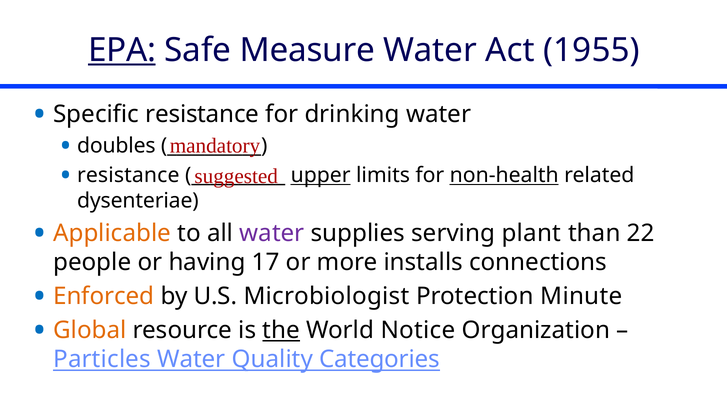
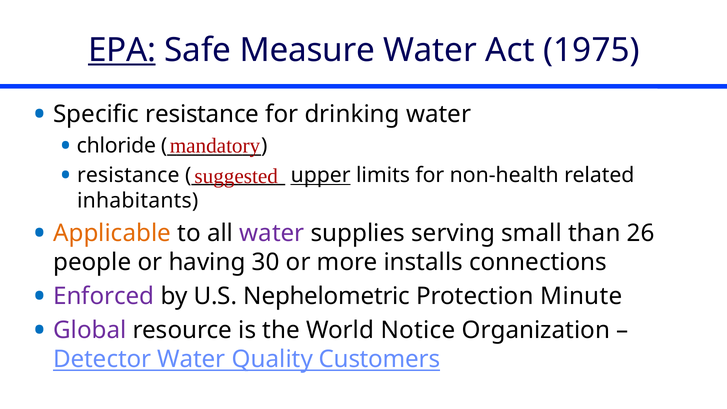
1955: 1955 -> 1975
doubles: doubles -> chloride
non-health underline: present -> none
dysenteriae: dysenteriae -> inhabitants
plant: plant -> small
22: 22 -> 26
17: 17 -> 30
Enforced colour: orange -> purple
Microbiologist: Microbiologist -> Nephelometric
Global colour: orange -> purple
the underline: present -> none
Particles: Particles -> Detector
Categories: Categories -> Customers
